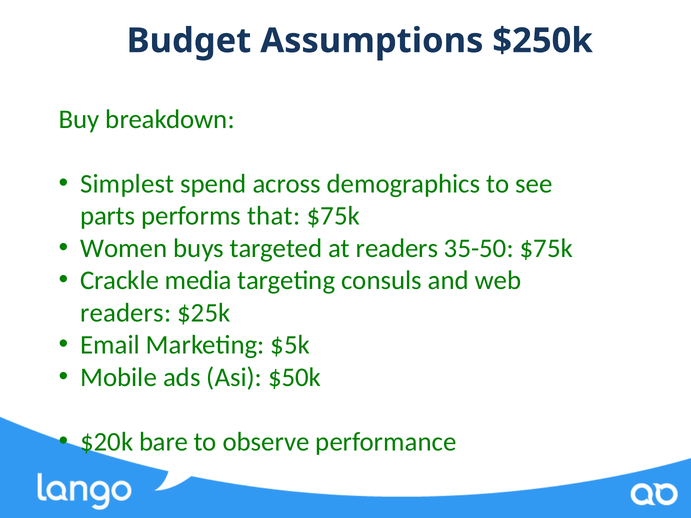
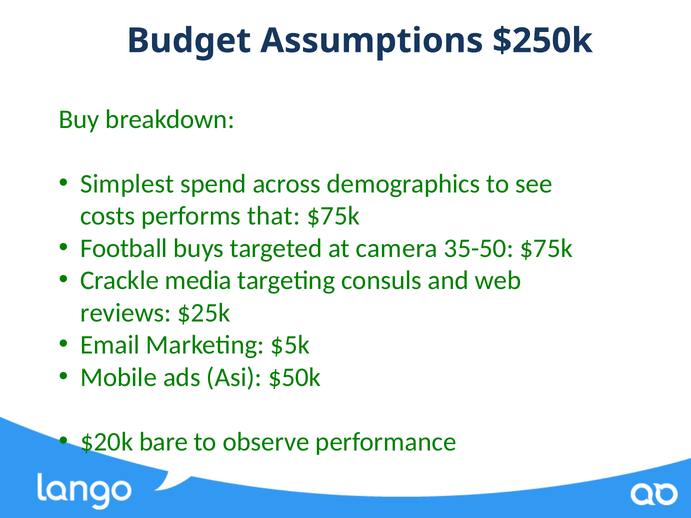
parts: parts -> costs
Women: Women -> Football
at readers: readers -> camera
readers at (126, 313): readers -> reviews
